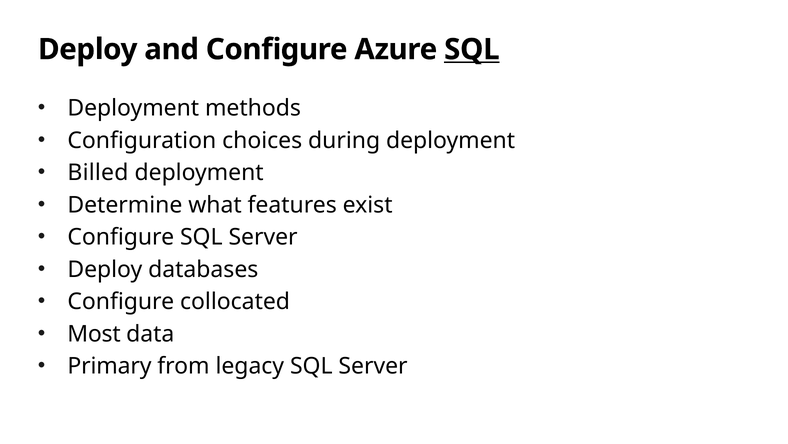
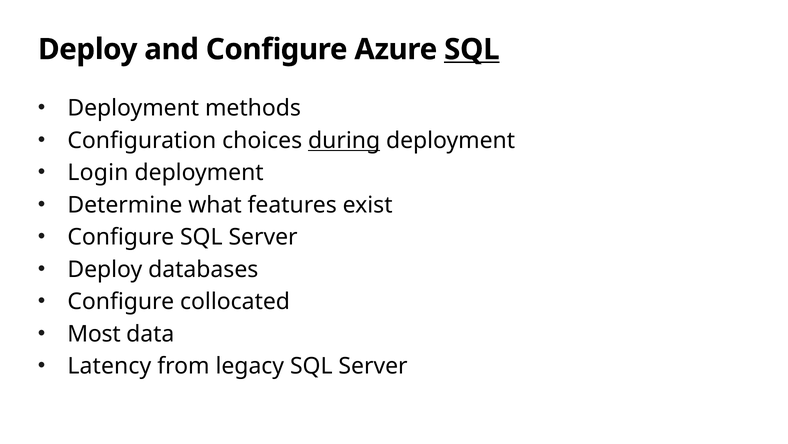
during underline: none -> present
Billed: Billed -> Login
Primary: Primary -> Latency
